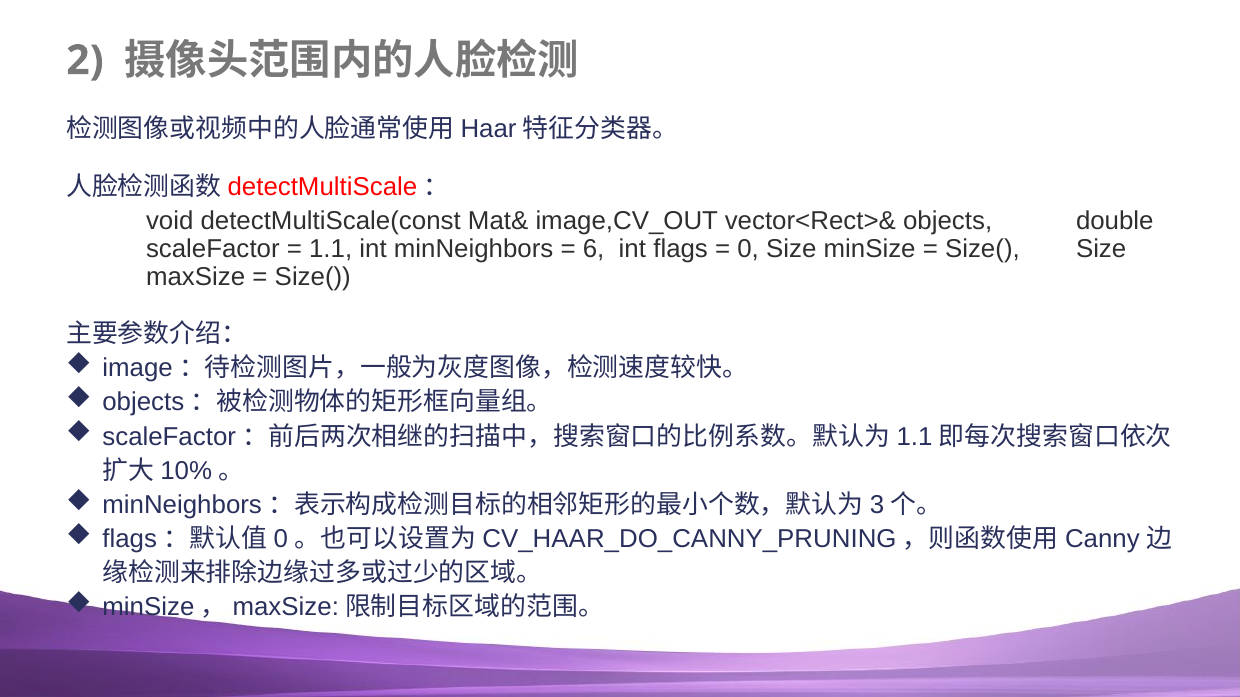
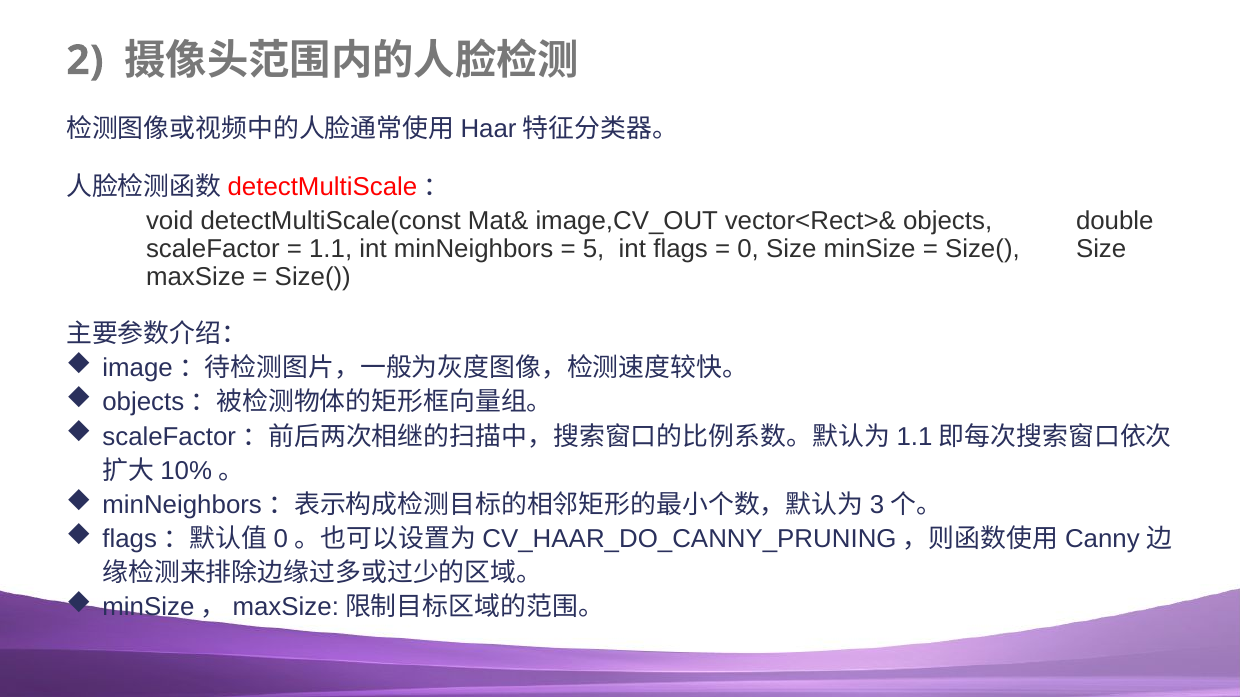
6: 6 -> 5
